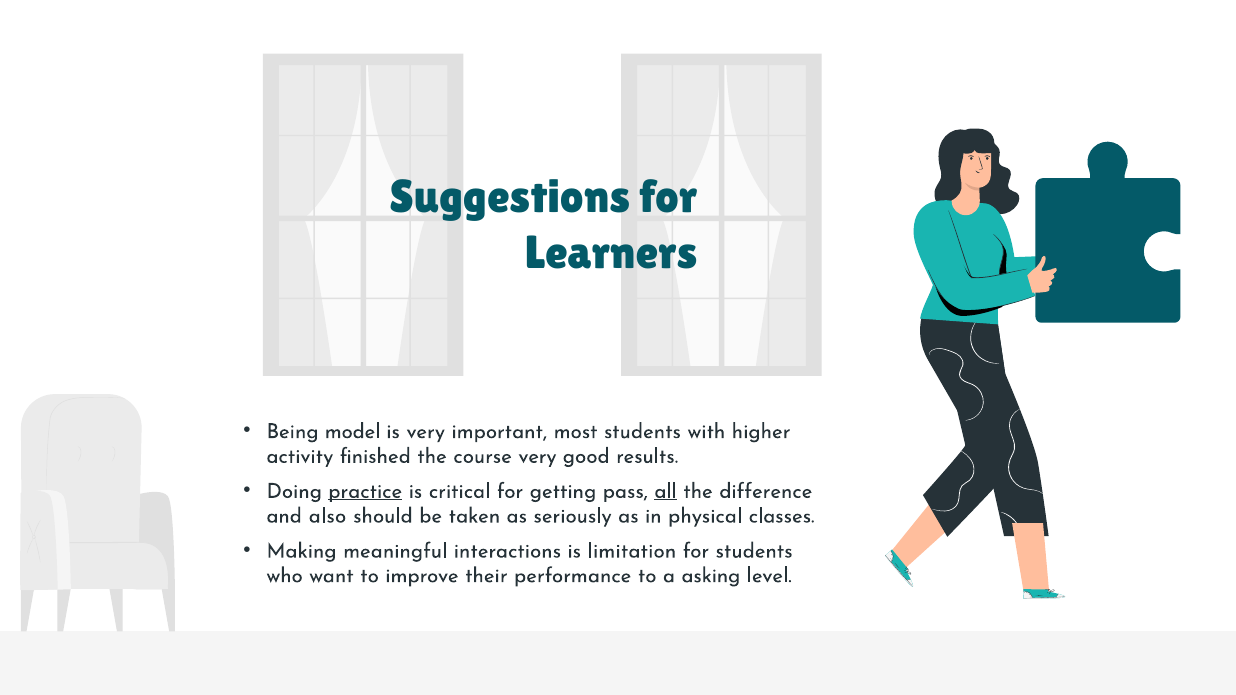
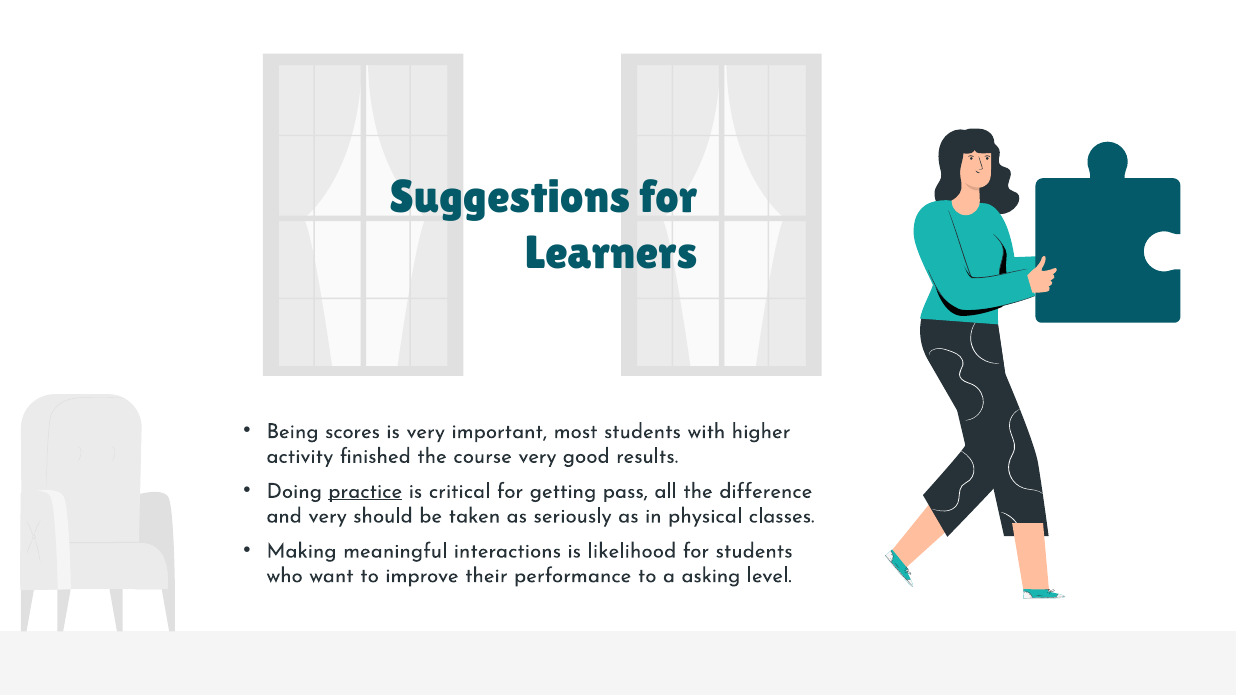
model: model -> scores
all underline: present -> none
and also: also -> very
limitation: limitation -> likelihood
